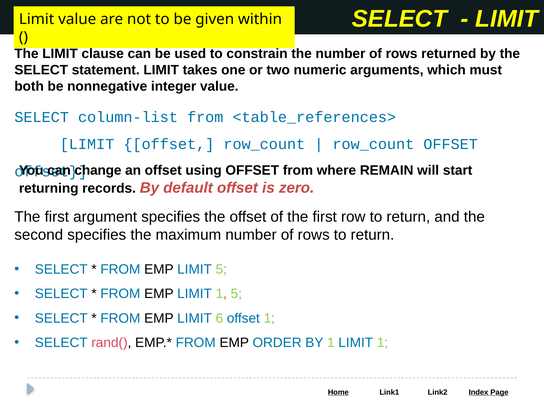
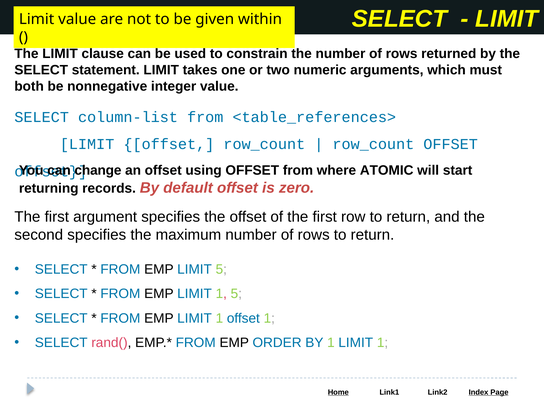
REMAIN: REMAIN -> ATOMIC
6 at (219, 318): 6 -> 1
